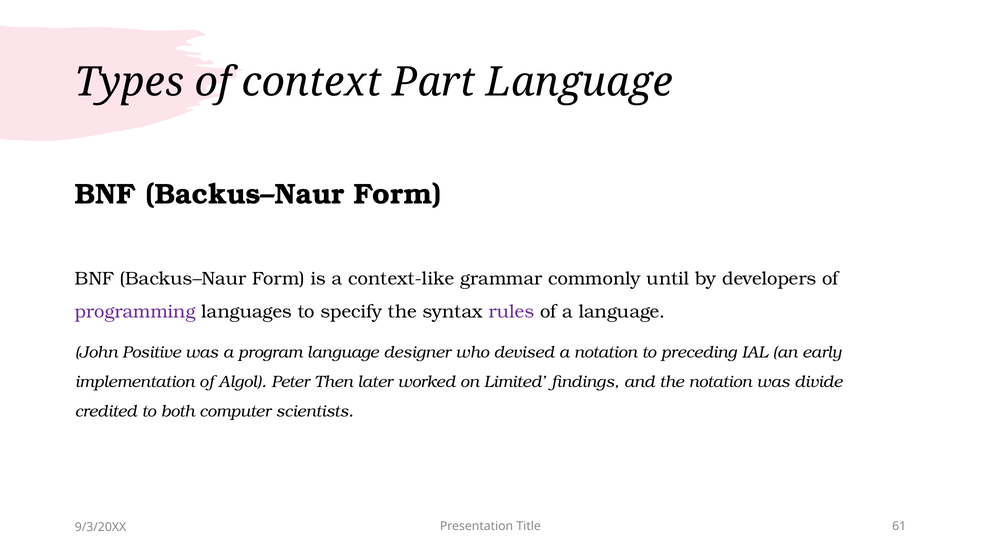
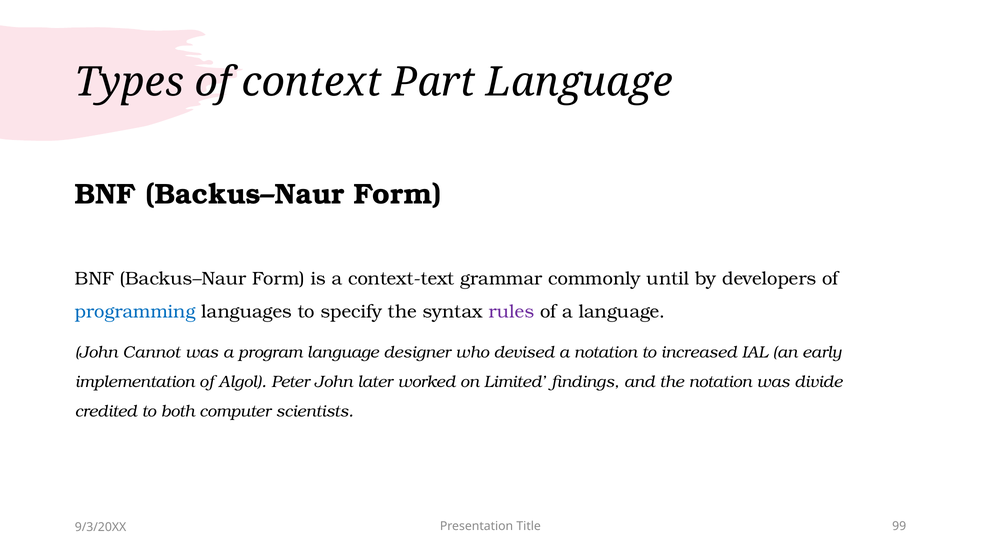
context-like: context-like -> context-text
programming colour: purple -> blue
Positive: Positive -> Cannot
preceding: preceding -> increased
Peter Then: Then -> John
61: 61 -> 99
